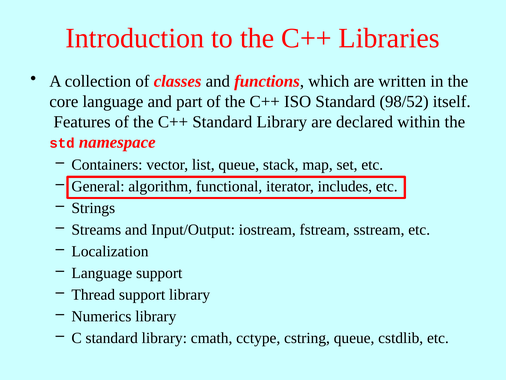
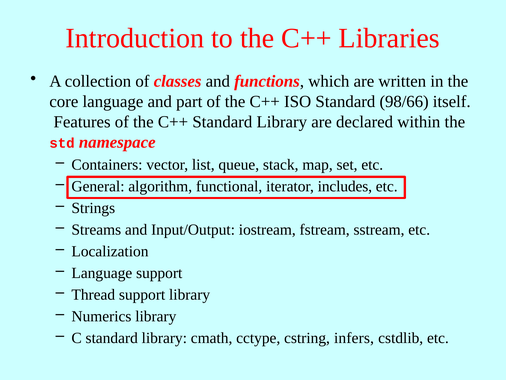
98/52: 98/52 -> 98/66
cstring queue: queue -> infers
